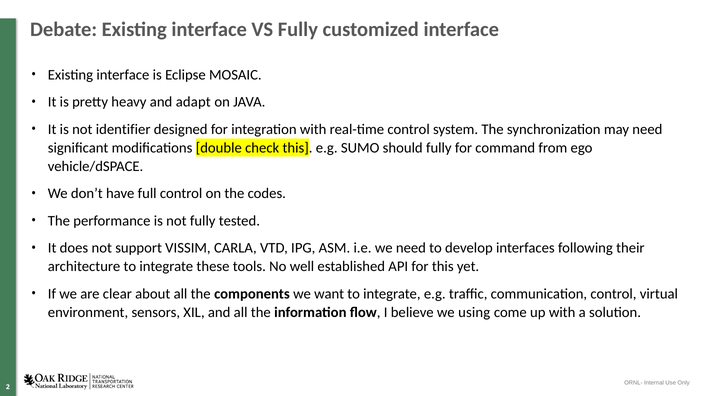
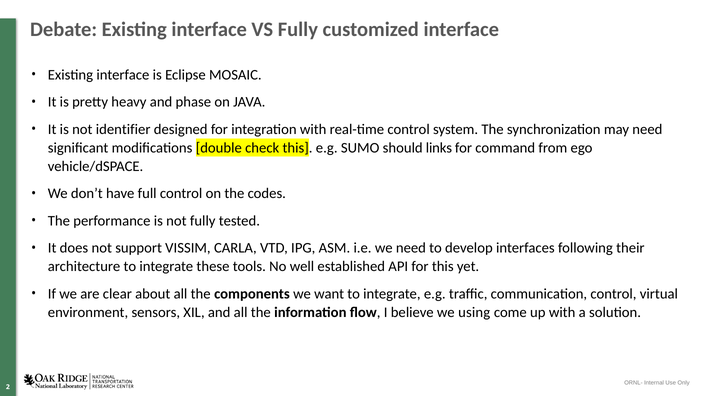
adapt: adapt -> phase
should fully: fully -> links
